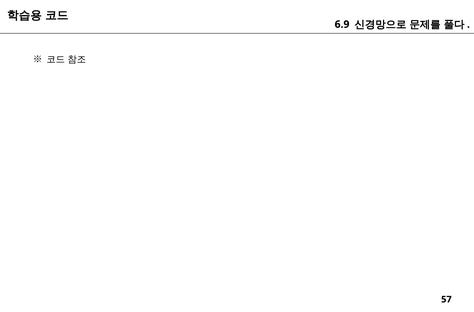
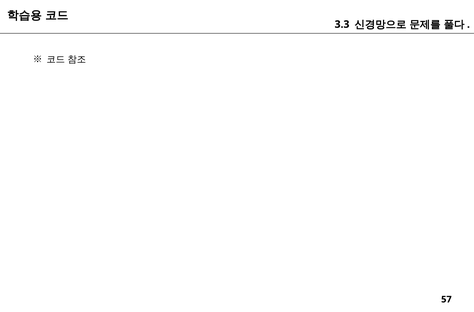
6.9: 6.9 -> 3.3
